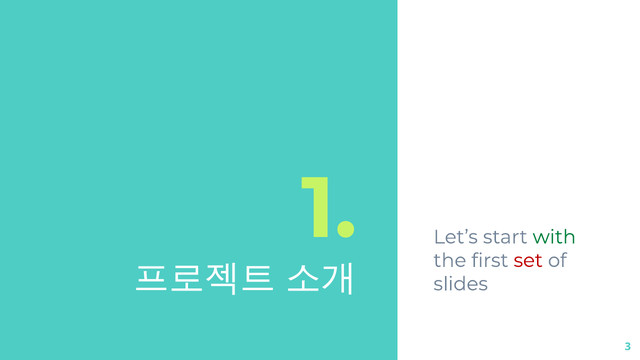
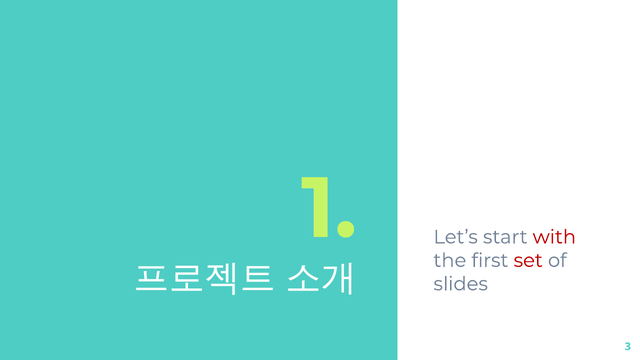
with colour: green -> red
